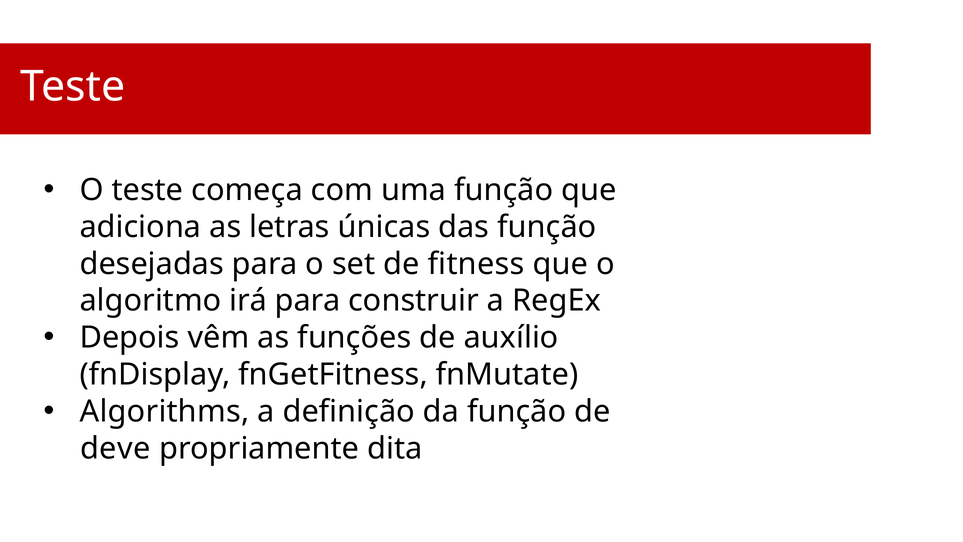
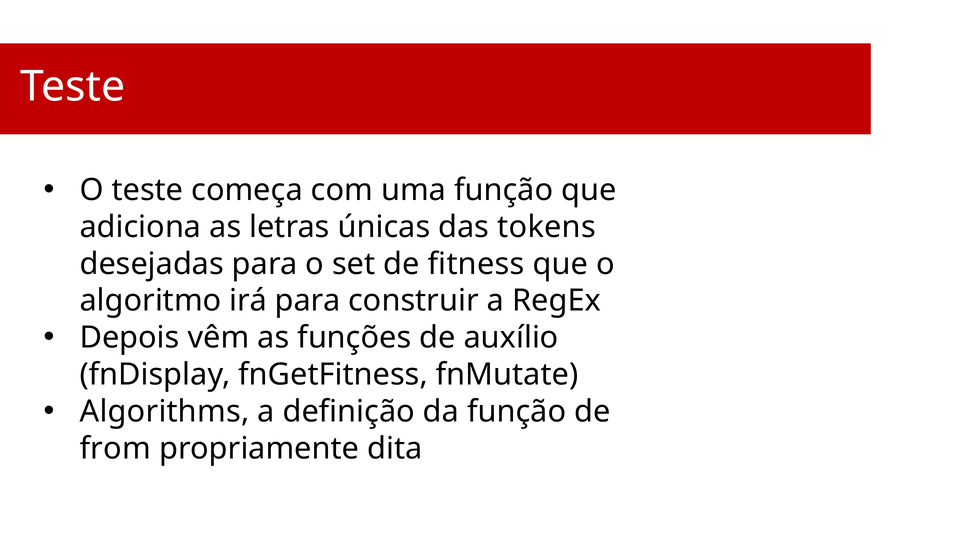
das função: função -> tokens
deve: deve -> from
